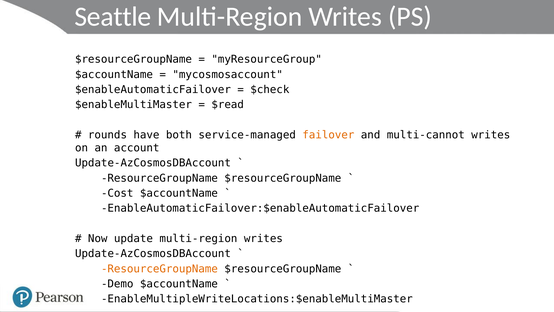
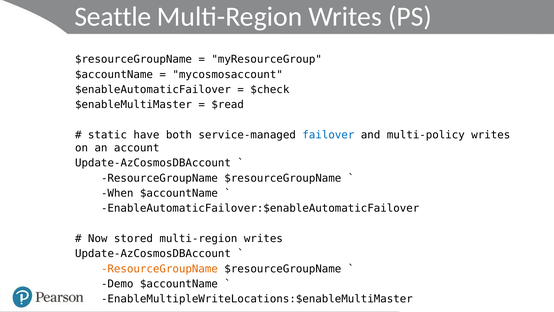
rounds: rounds -> static
failover colour: orange -> blue
multi-cannot: multi-cannot -> multi-policy
Cost: Cost -> When
update: update -> stored
